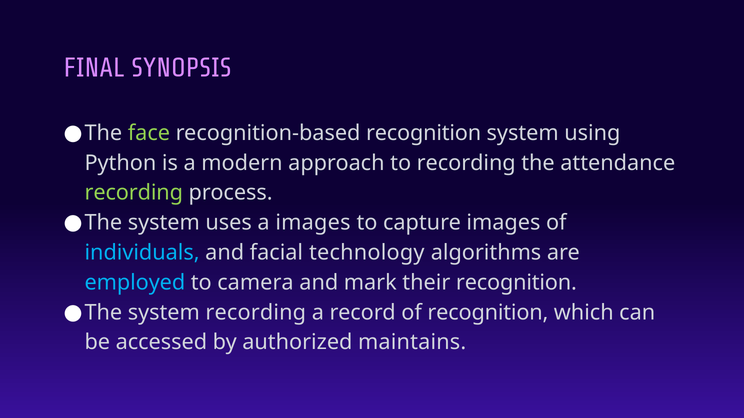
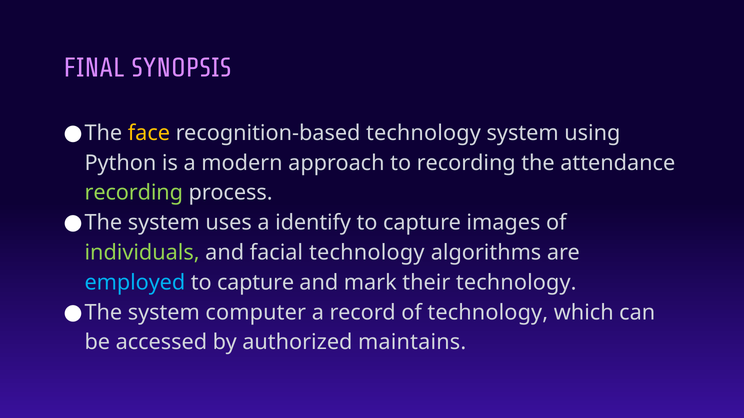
face colour: light green -> yellow
recognition-based recognition: recognition -> technology
a images: images -> identify
individuals colour: light blue -> light green
camera at (255, 283): camera -> capture
their recognition: recognition -> technology
system recording: recording -> computer
of recognition: recognition -> technology
